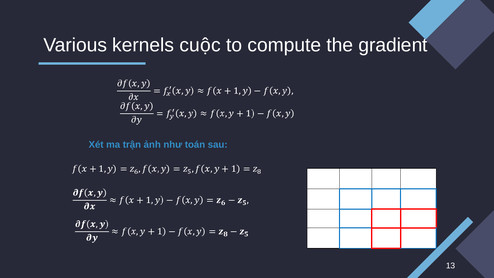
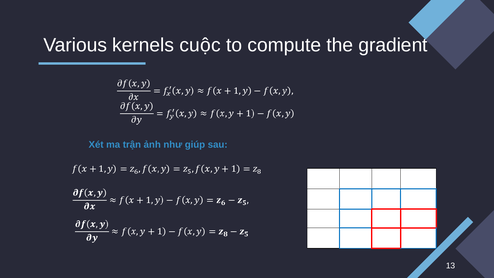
toán: toán -> giúp
